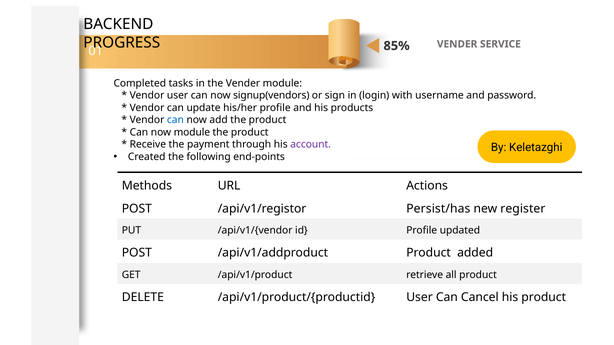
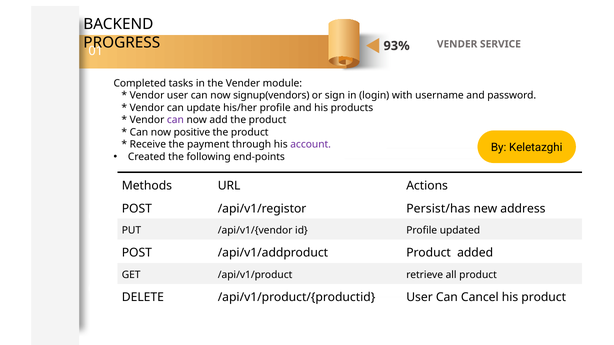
85%: 85% -> 93%
can at (175, 120) colour: blue -> purple
now module: module -> positive
register: register -> address
